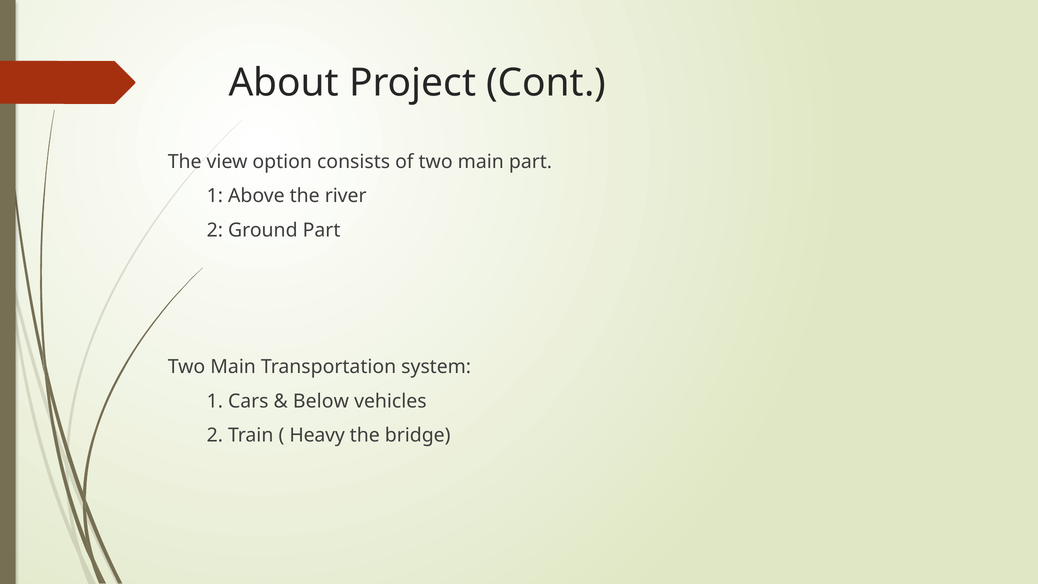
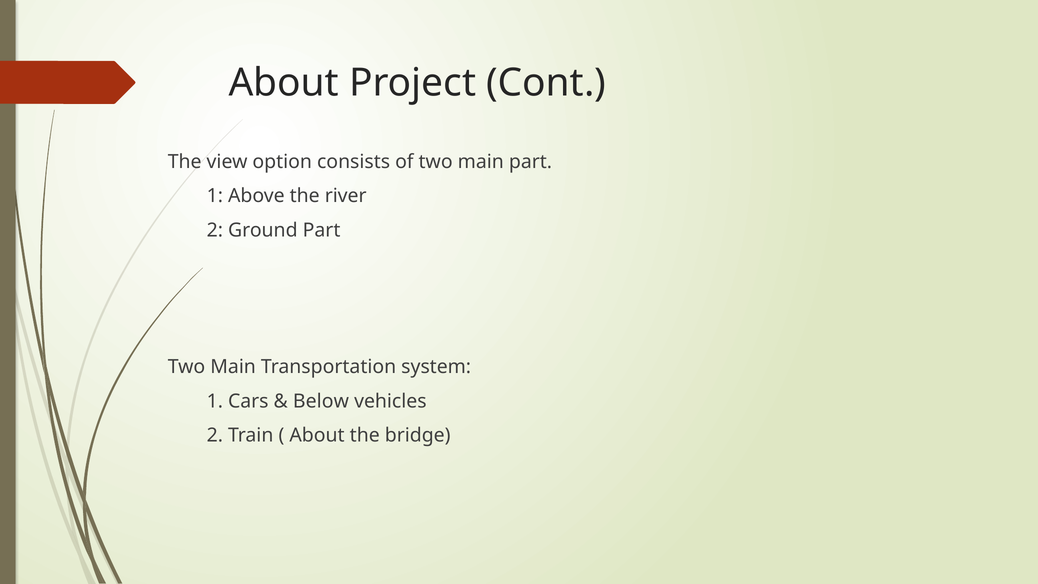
Heavy at (317, 435): Heavy -> About
